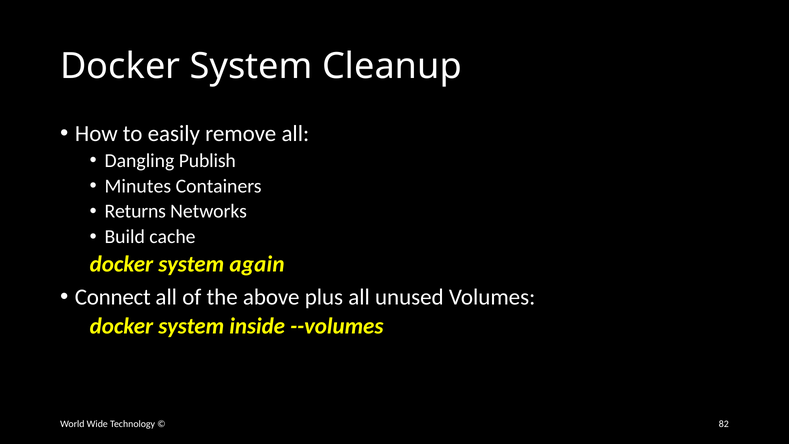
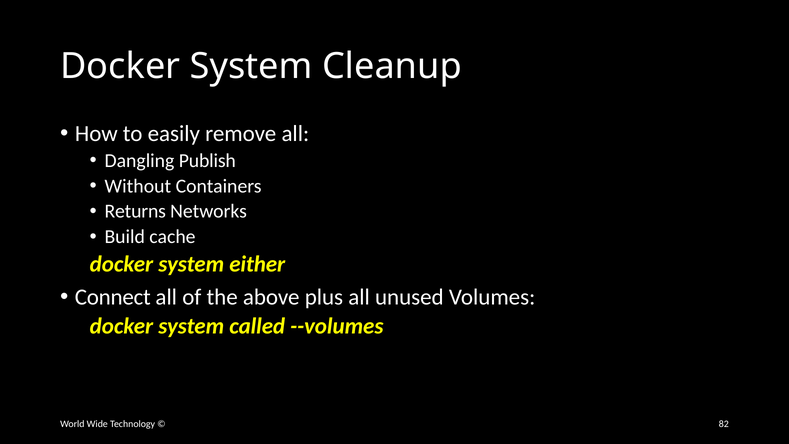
Minutes: Minutes -> Without
again: again -> either
inside: inside -> called
